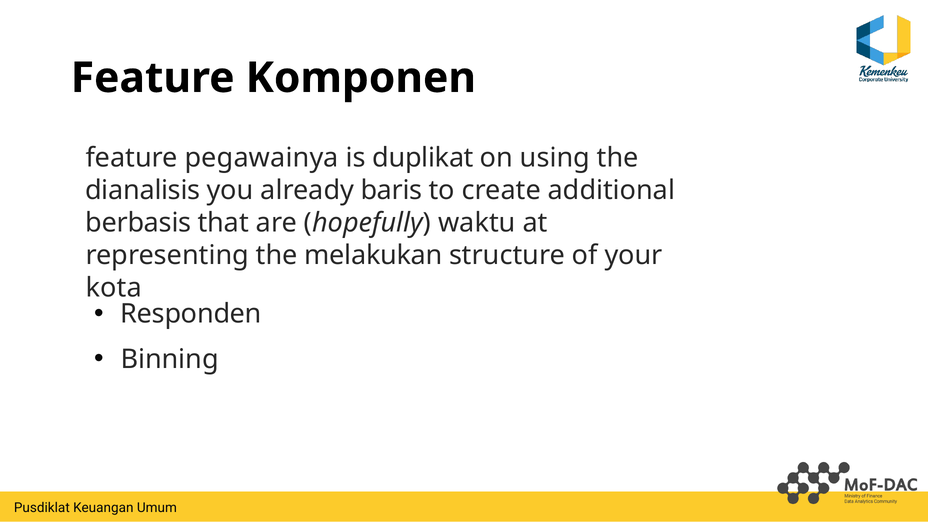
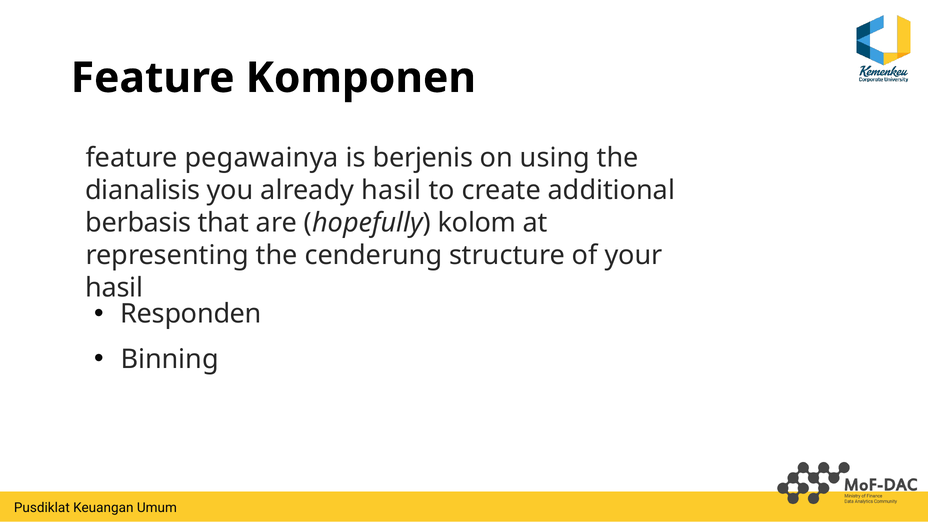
duplikat: duplikat -> berjenis
already baris: baris -> hasil
waktu: waktu -> kolom
melakukan: melakukan -> cenderung
kota at (114, 288): kota -> hasil
